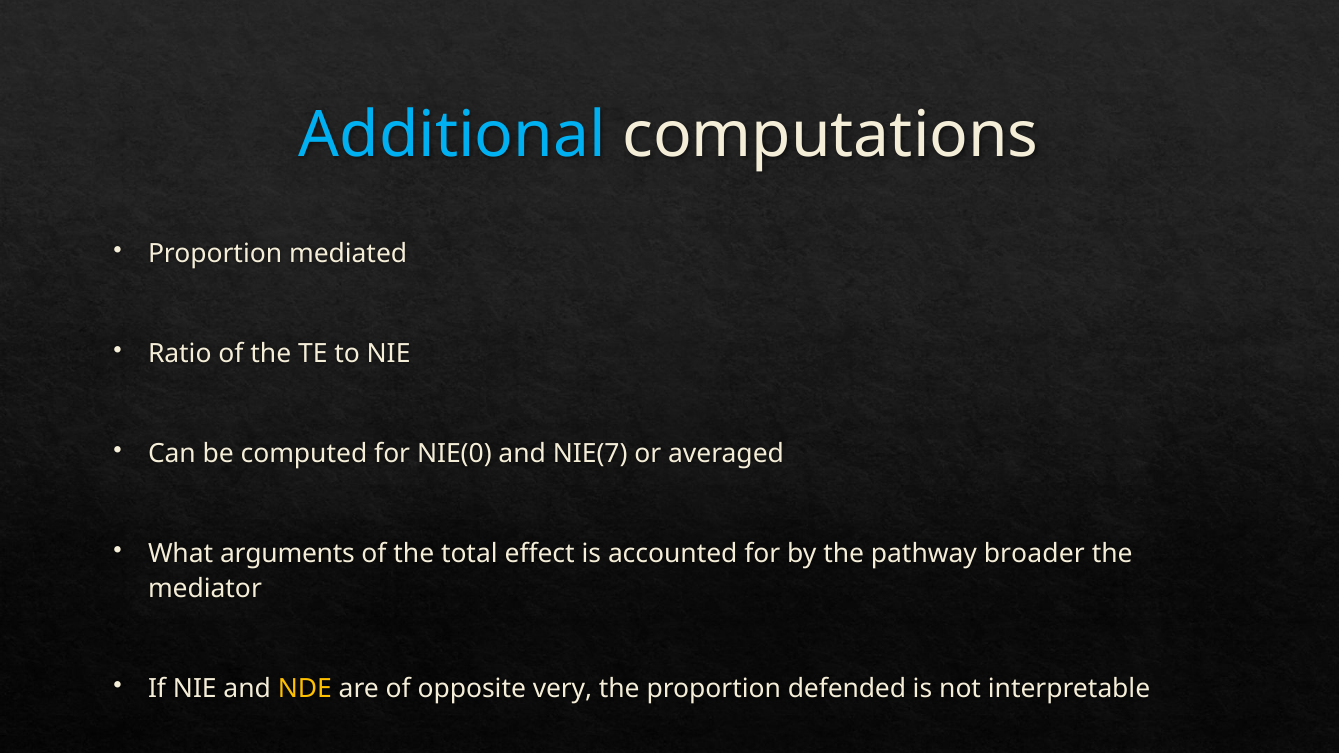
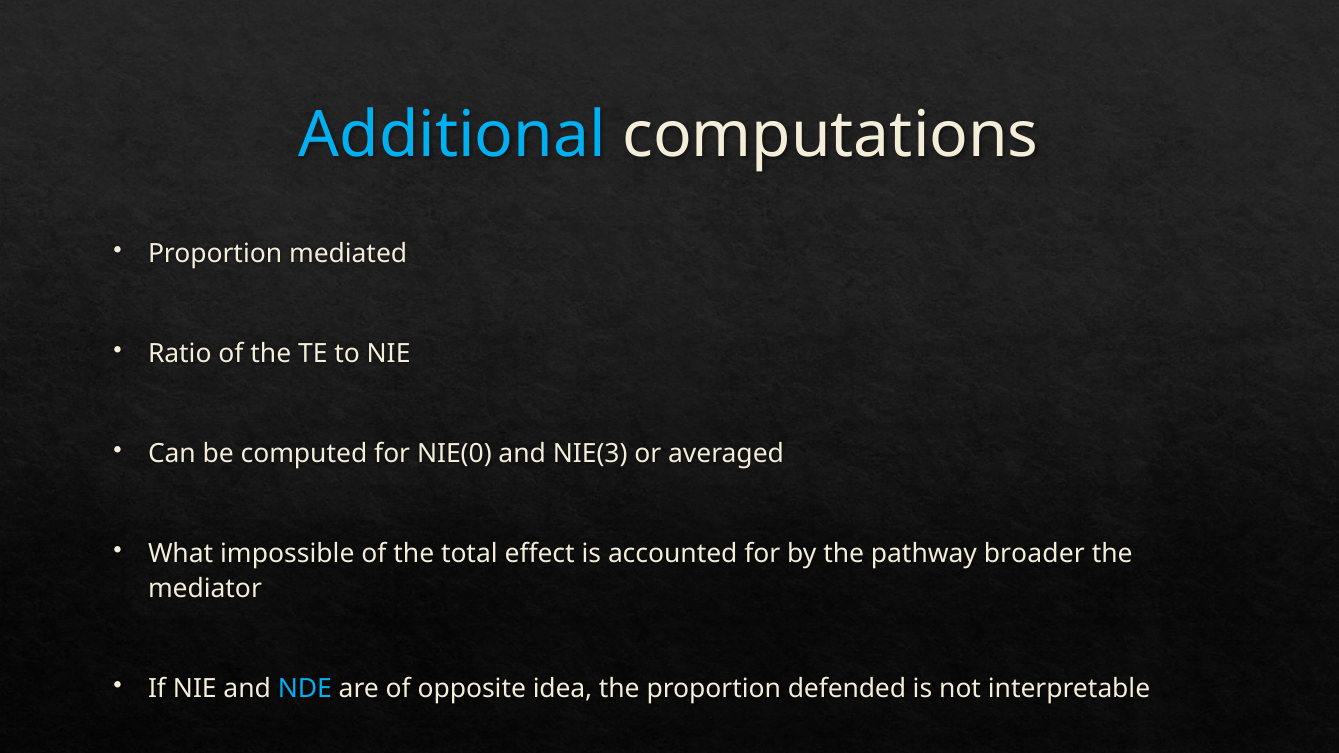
NIE(7: NIE(7 -> NIE(3
arguments: arguments -> impossible
NDE colour: yellow -> light blue
very: very -> idea
